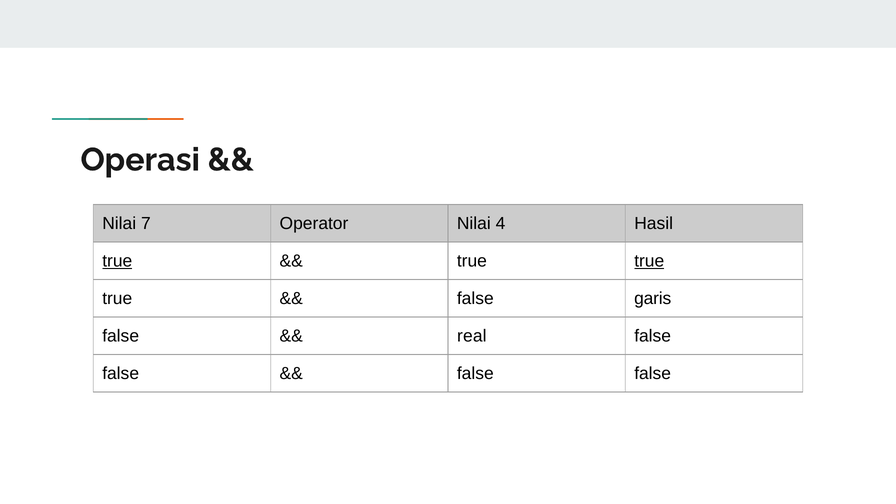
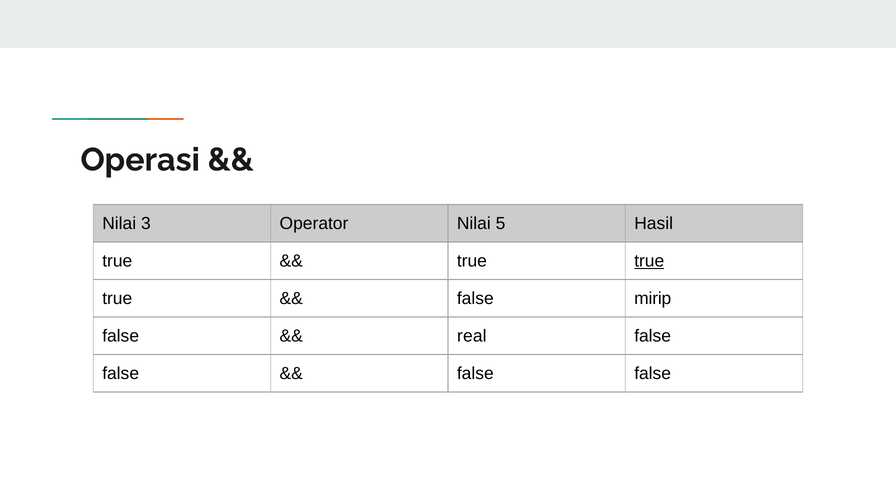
7: 7 -> 3
4: 4 -> 5
true at (117, 261) underline: present -> none
garis: garis -> mirip
